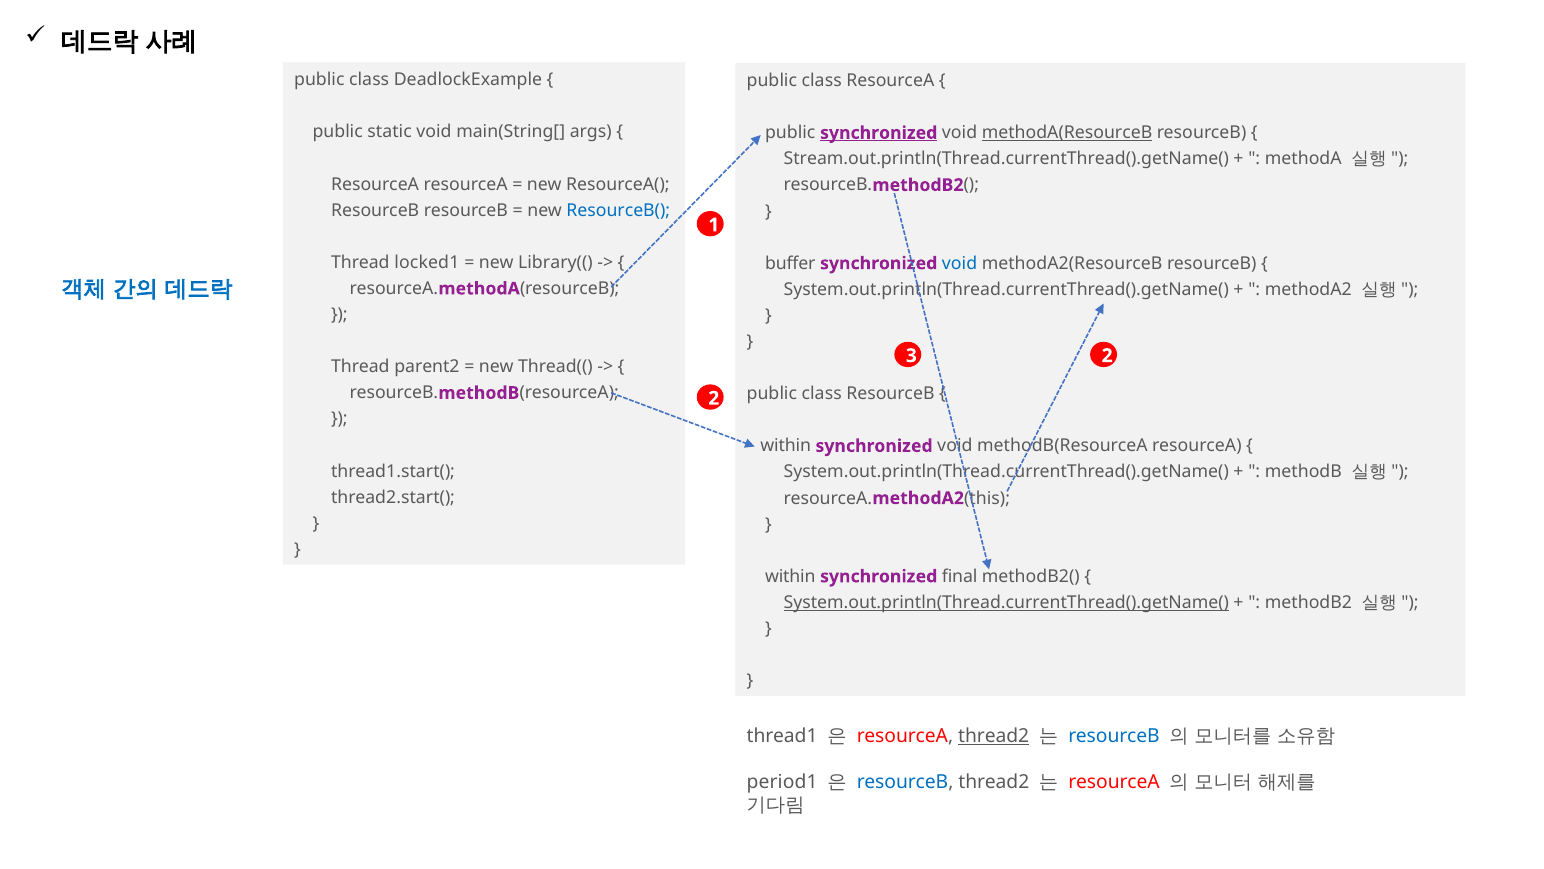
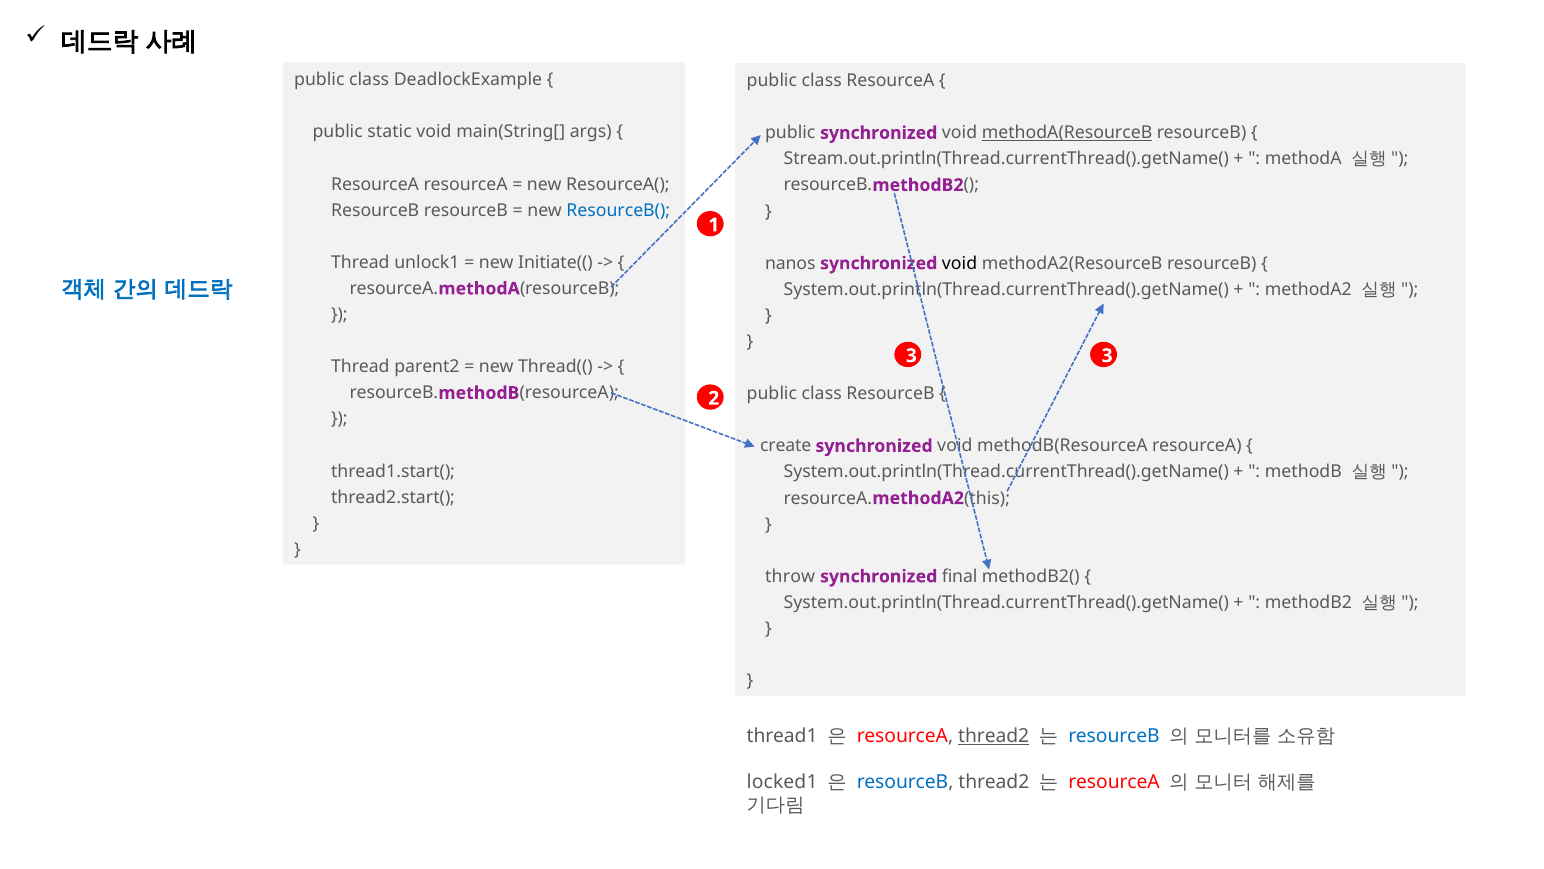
synchronized at (879, 133) underline: present -> none
locked1: locked1 -> unlock1
Library((: Library(( -> Initiate((
buffer: buffer -> nanos
void at (959, 263) colour: blue -> black
3 2: 2 -> 3
within at (786, 446): within -> create
within at (790, 576): within -> throw
System.out.println(Thread.currentThread().getName( at (1006, 602) underline: present -> none
period1: period1 -> locked1
